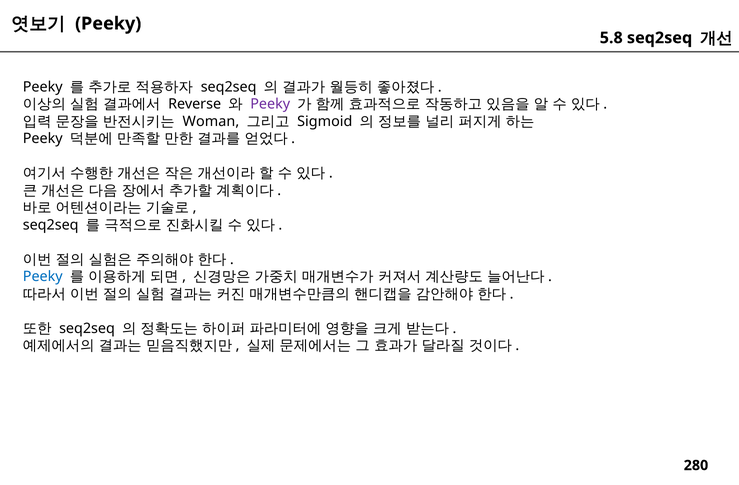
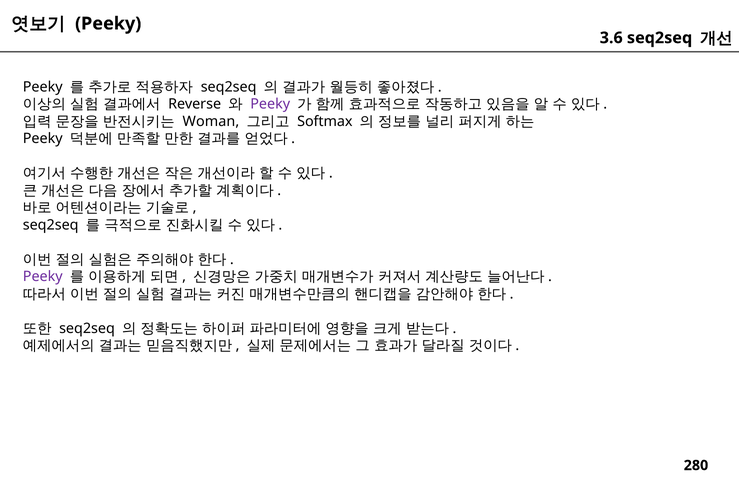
5.8: 5.8 -> 3.6
Sigmoid: Sigmoid -> Softmax
Peeky at (43, 277) colour: blue -> purple
